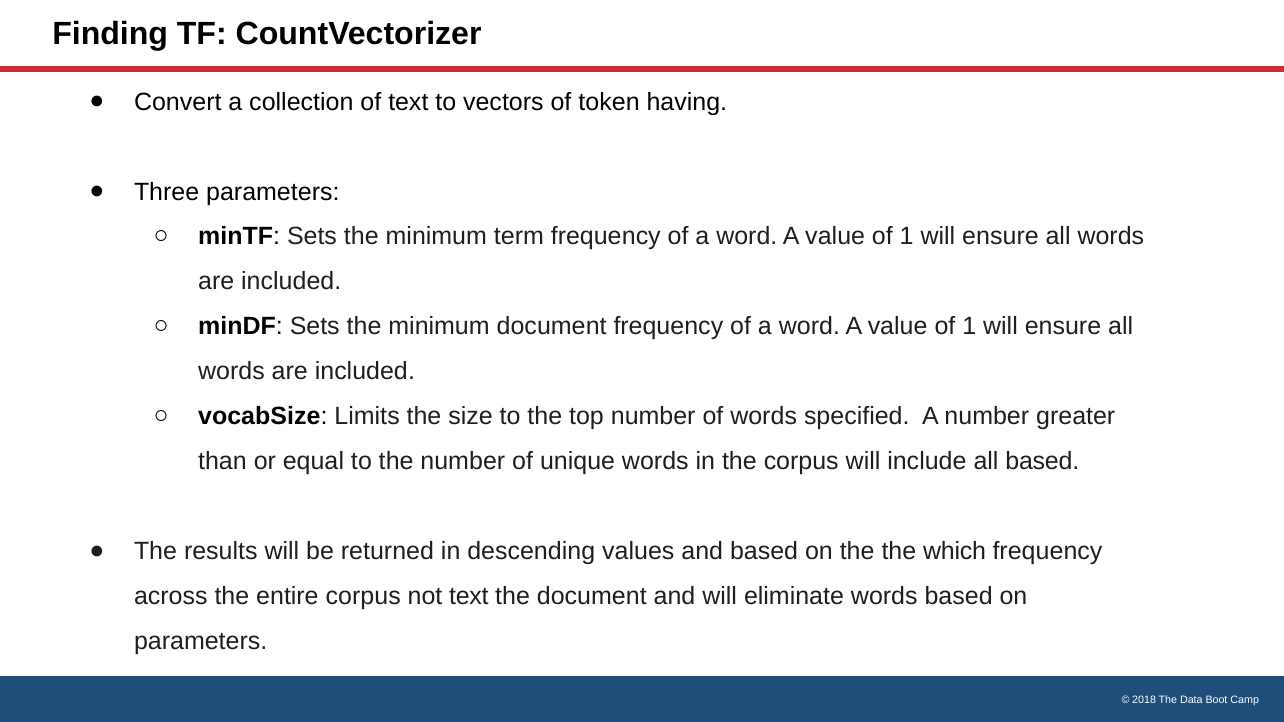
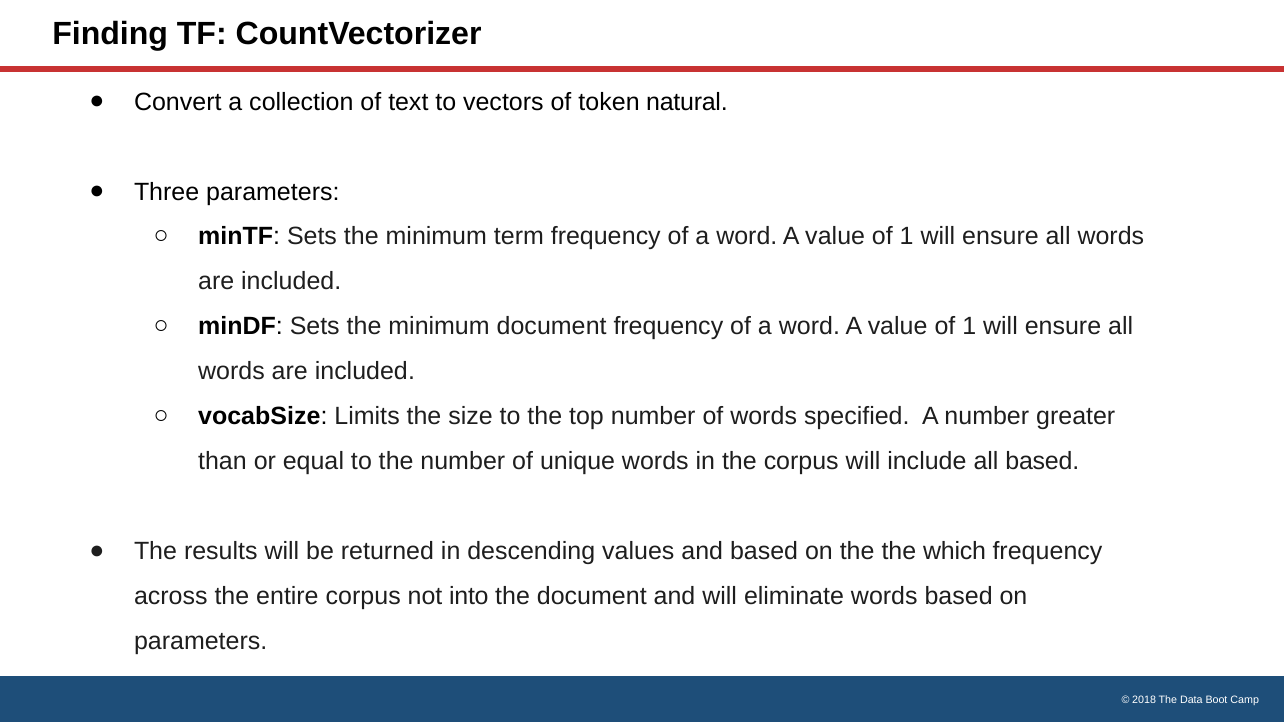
having: having -> natural
not text: text -> into
